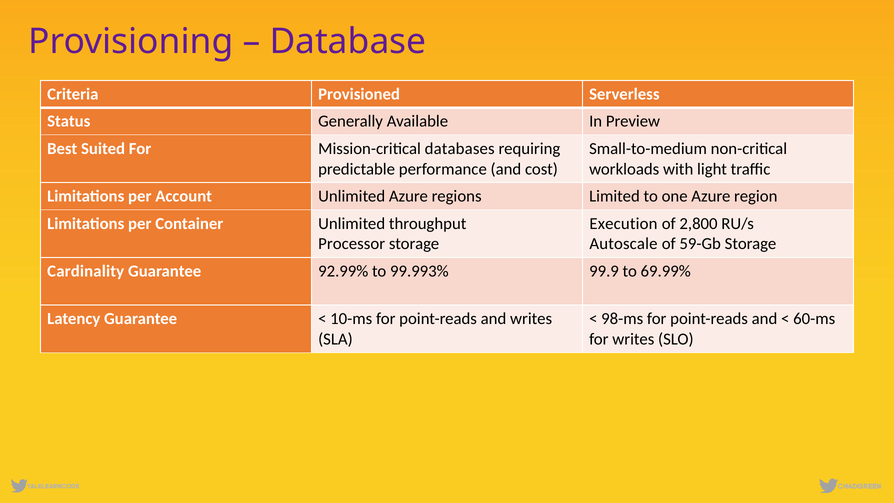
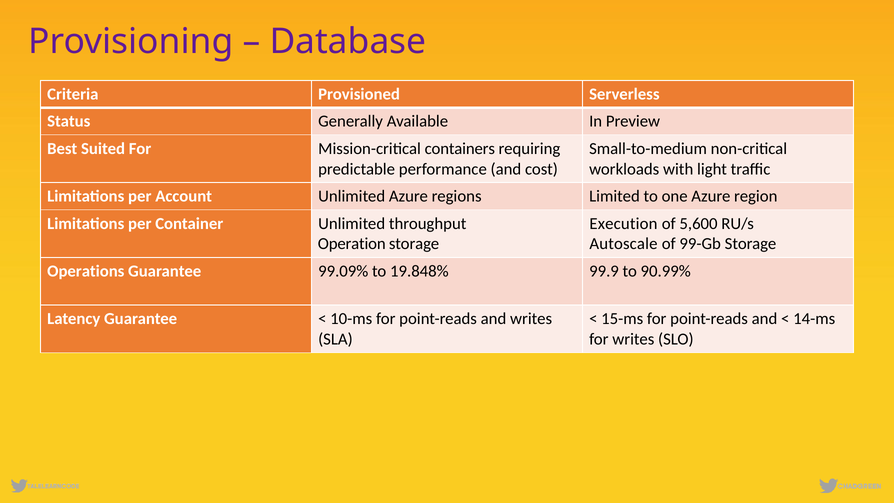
databases: databases -> containers
2,800: 2,800 -> 5,600
Processor: Processor -> Operation
59-Gb: 59-Gb -> 99-Gb
Cardinality: Cardinality -> Operations
92.99%: 92.99% -> 99.09%
99.993%: 99.993% -> 19.848%
69.99%: 69.99% -> 90.99%
98-ms: 98-ms -> 15-ms
60-ms: 60-ms -> 14-ms
